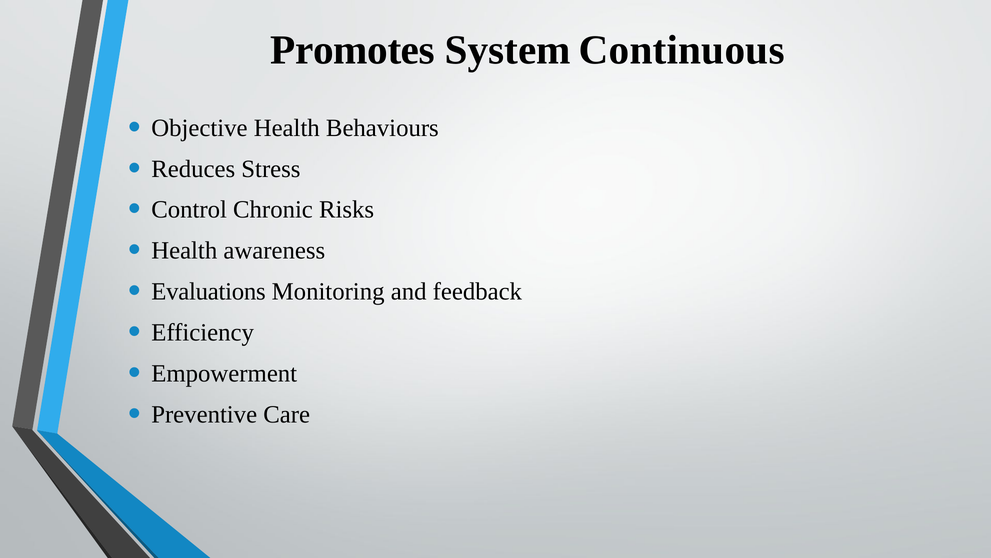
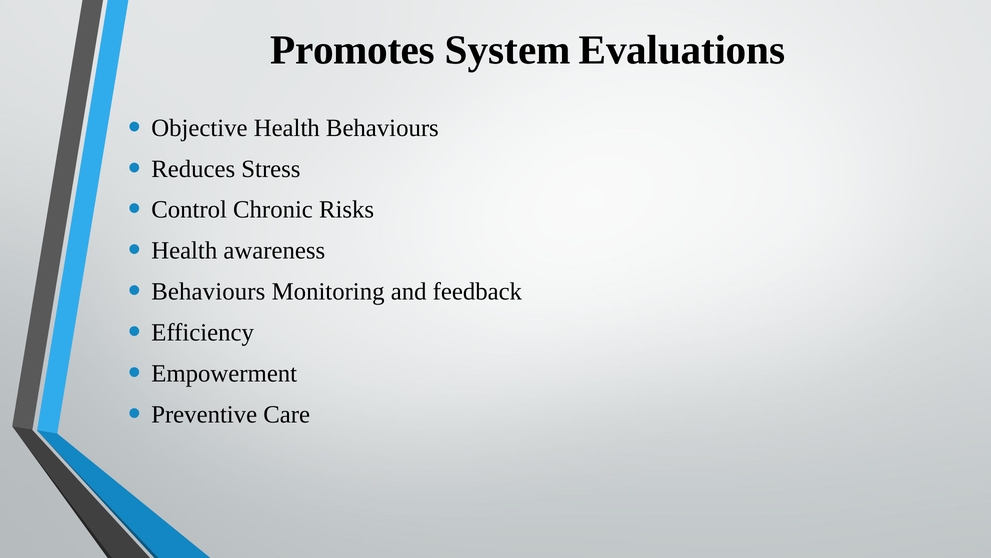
Continuous: Continuous -> Evaluations
Evaluations at (209, 291): Evaluations -> Behaviours
